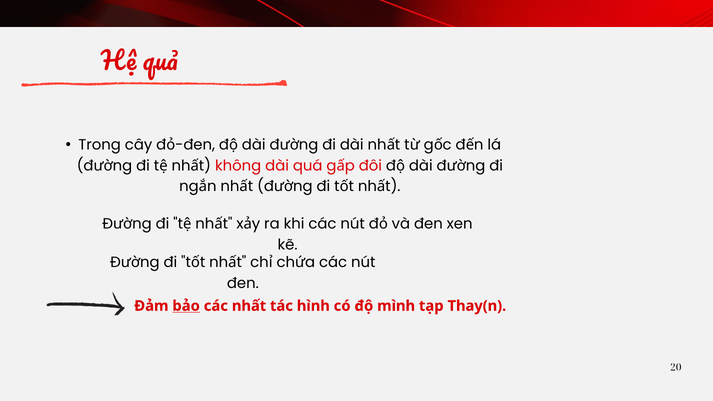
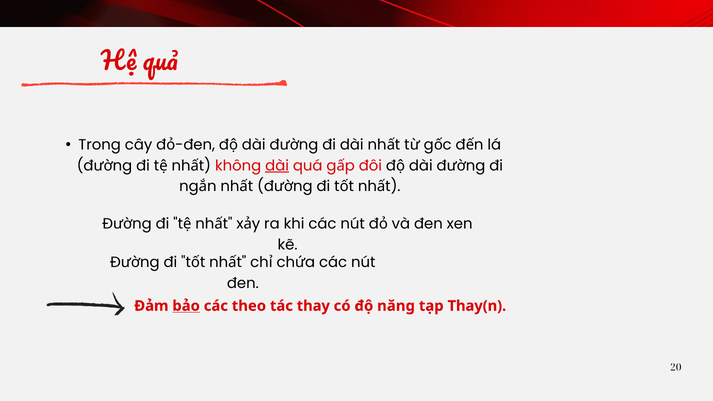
dài at (277, 166) underline: none -> present
nhất: nhất -> theo
hình: hình -> thay
mình: mình -> năng
